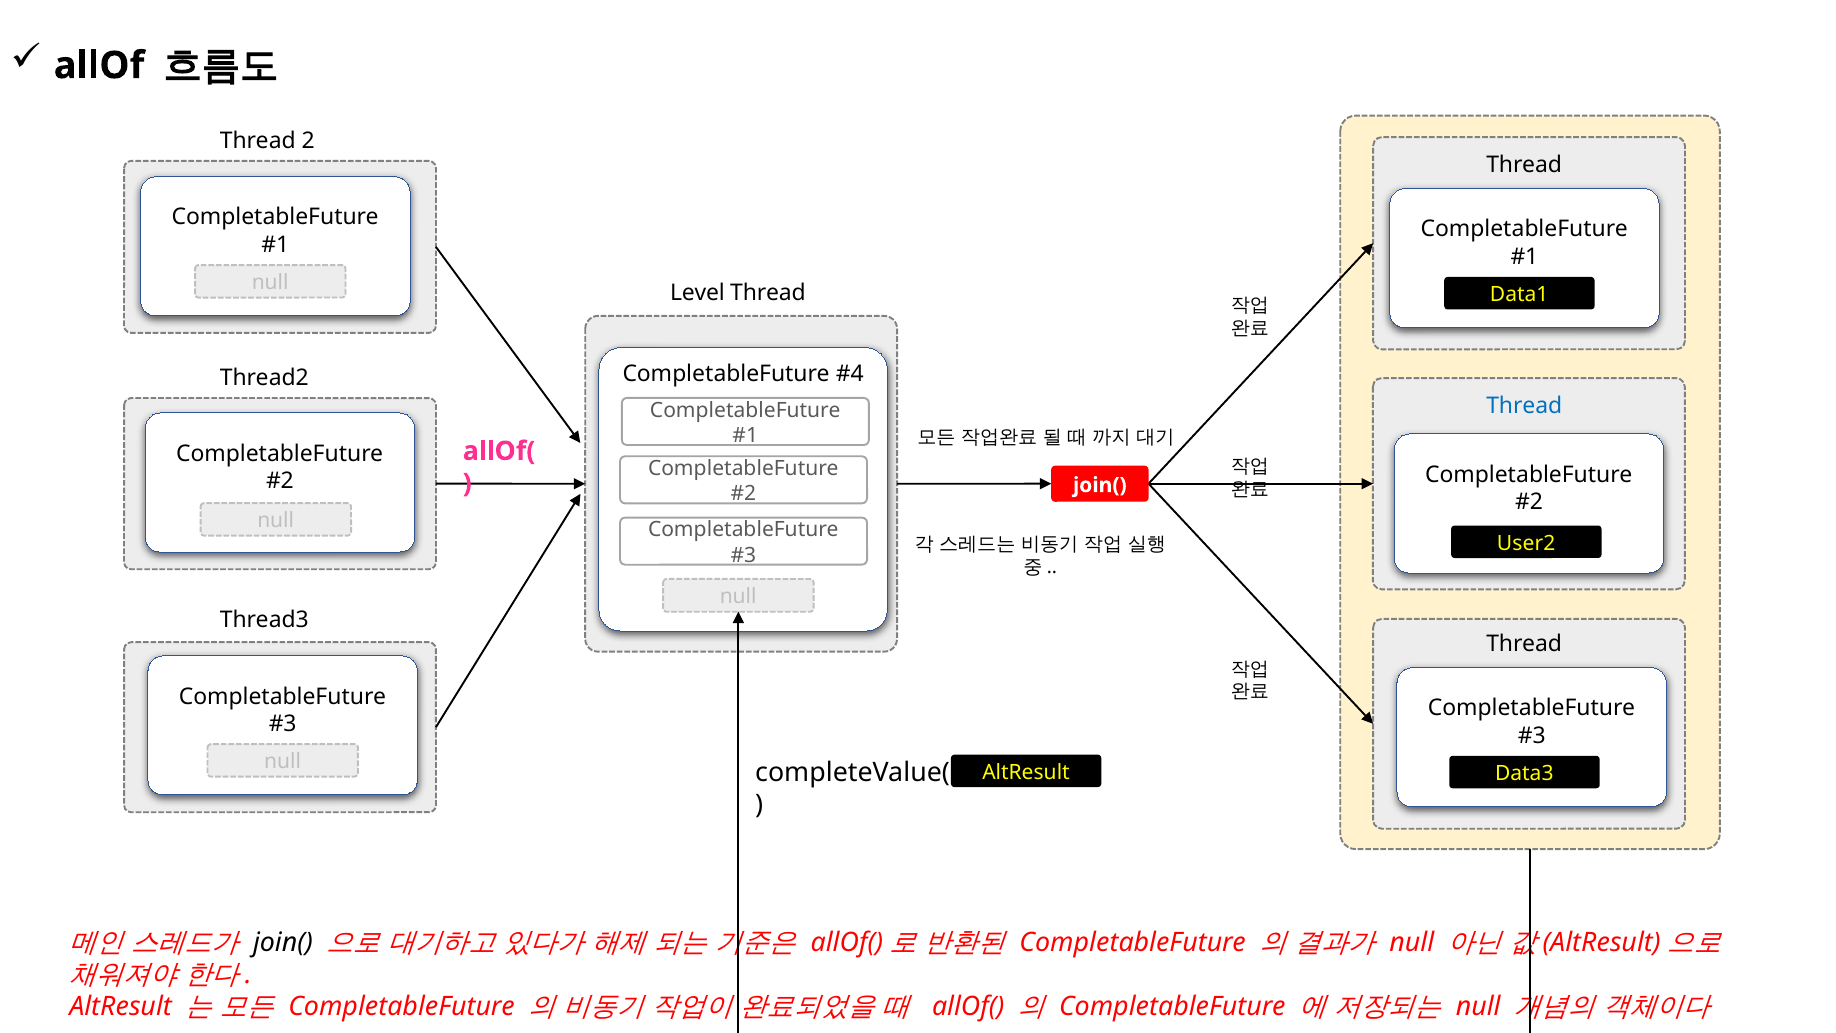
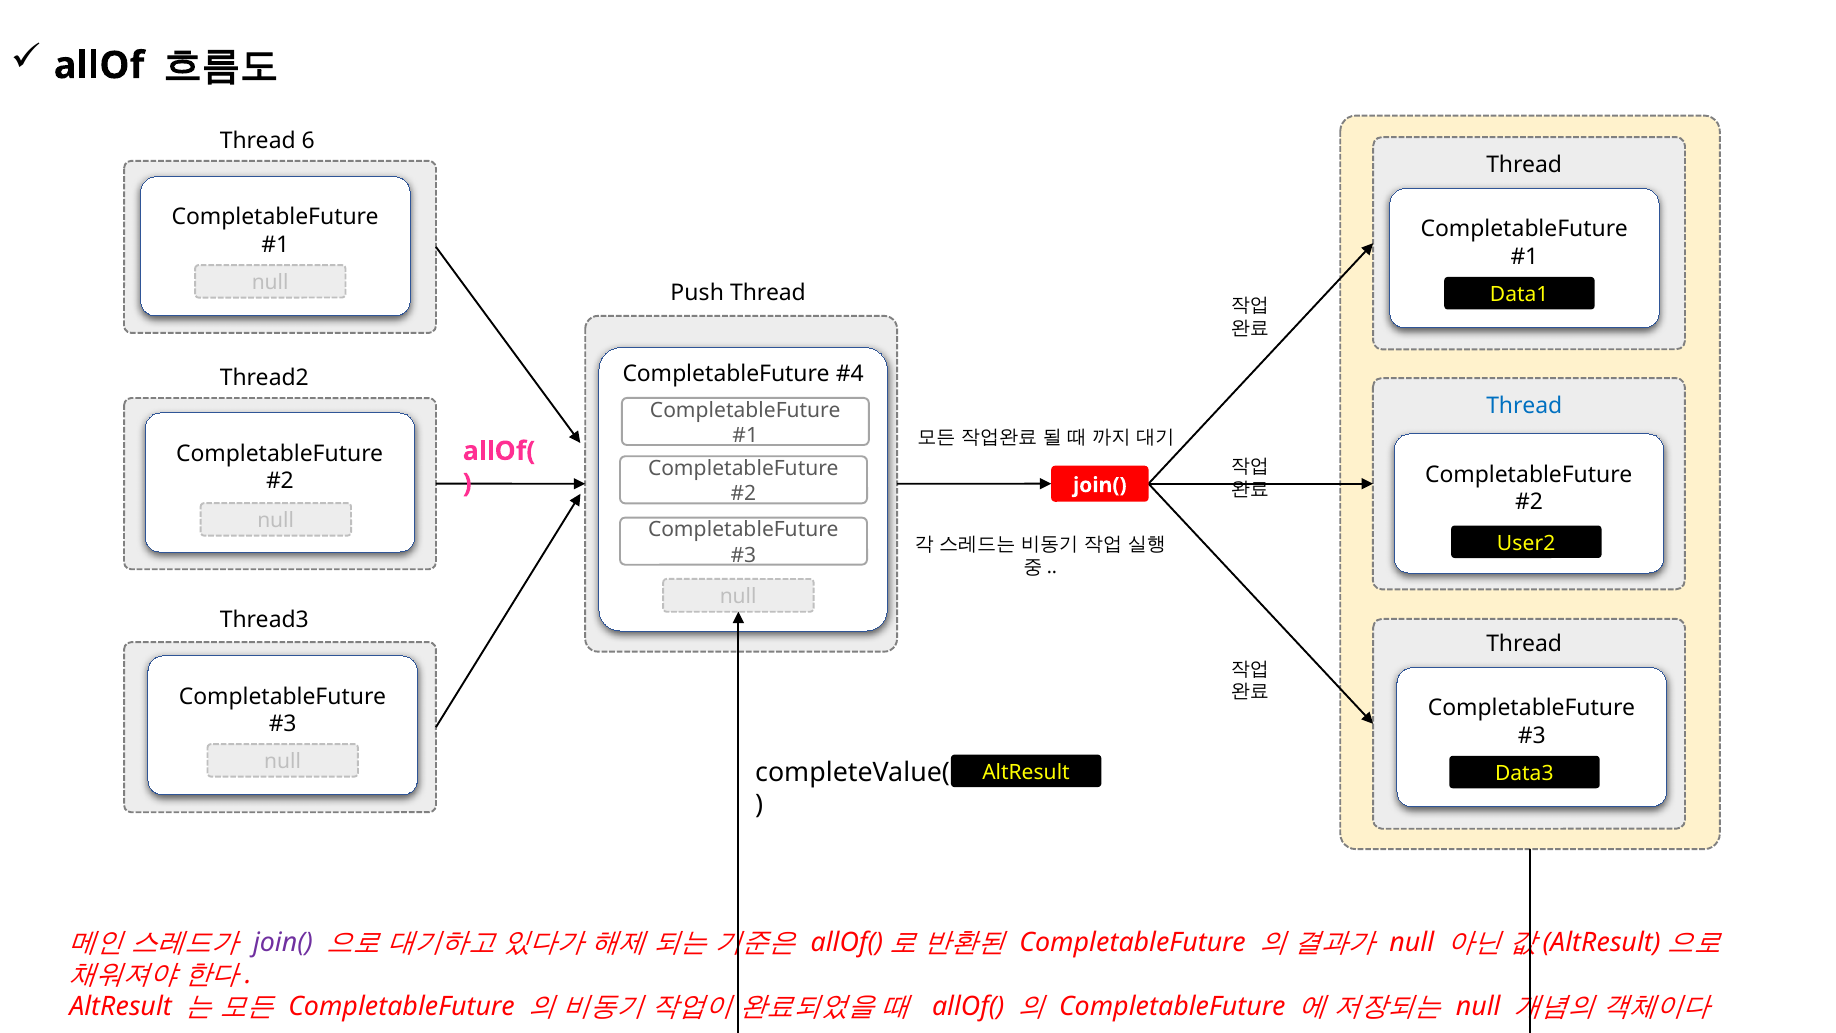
2: 2 -> 6
Level: Level -> Push
join( at (283, 942) colour: black -> purple
